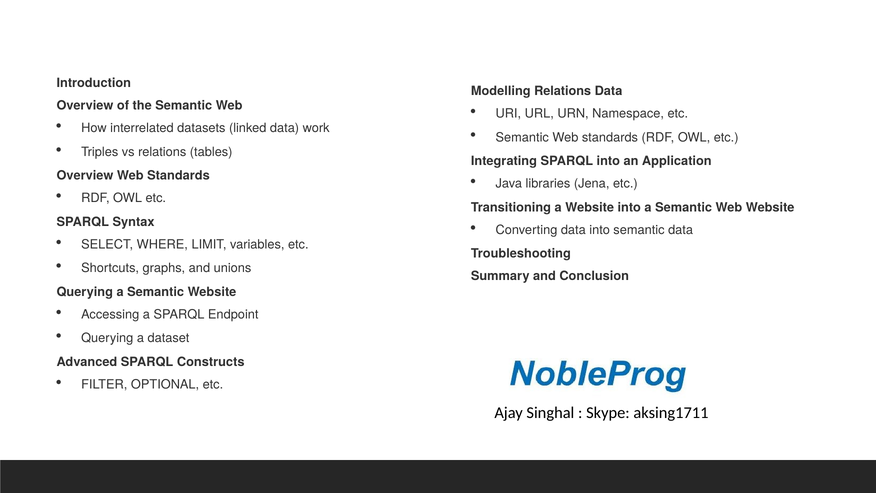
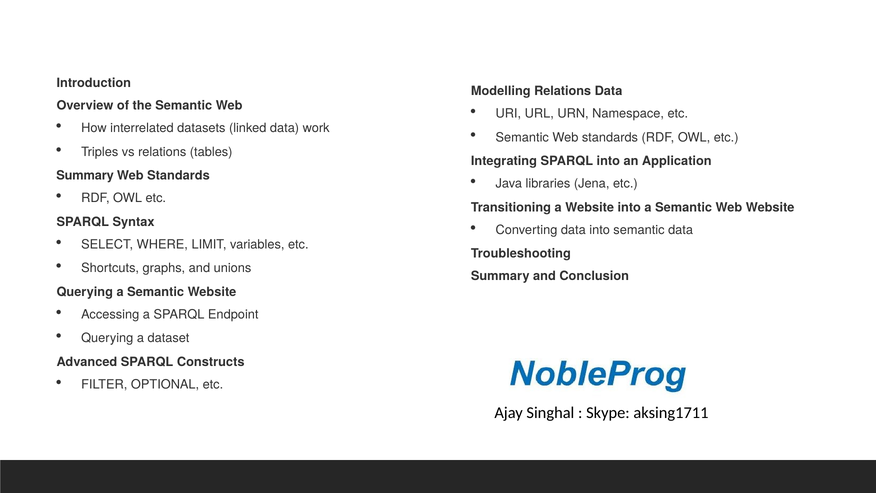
Overview at (85, 176): Overview -> Summary
